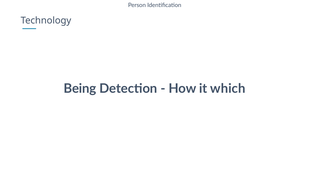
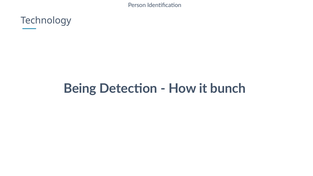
which: which -> bunch
